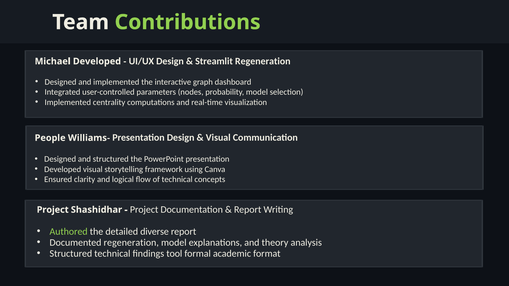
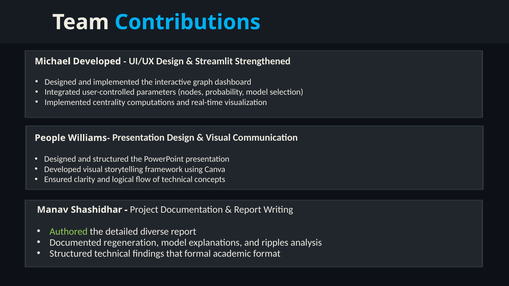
Contributions colour: light green -> light blue
Streamlit Regeneration: Regeneration -> Strengthened
Project at (53, 210): Project -> Manav
theory: theory -> ripples
tool: tool -> that
